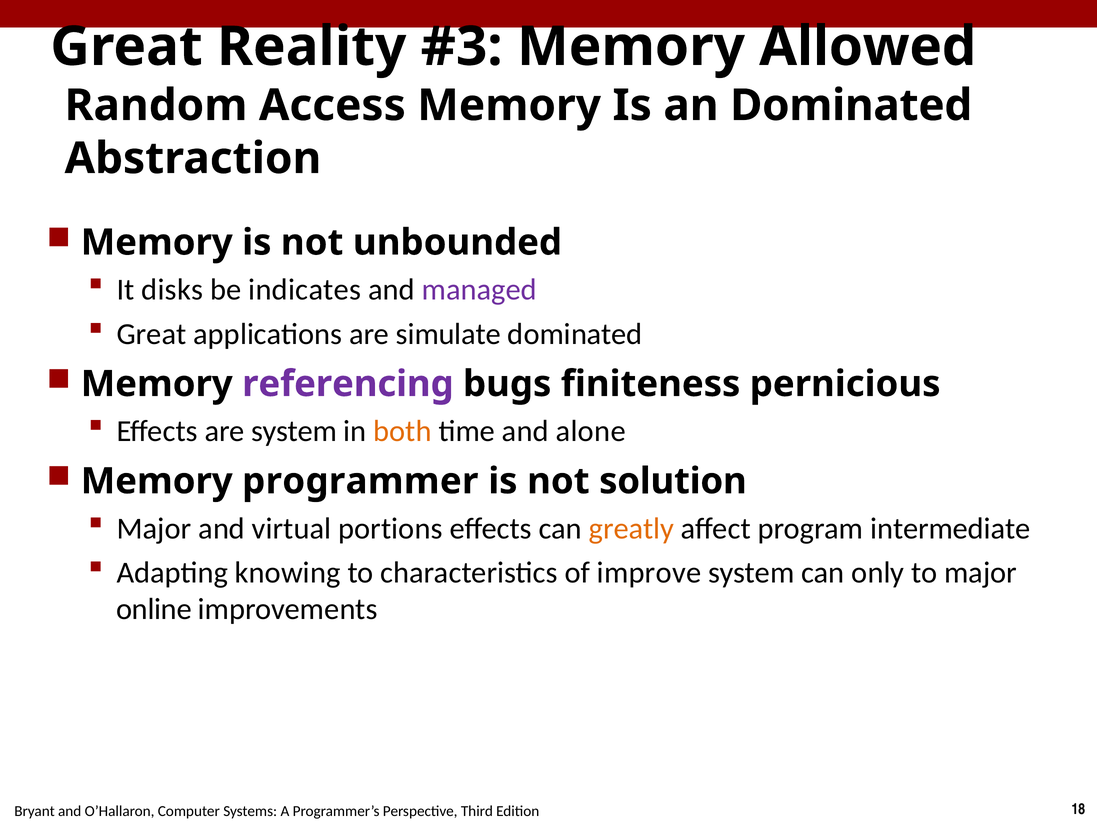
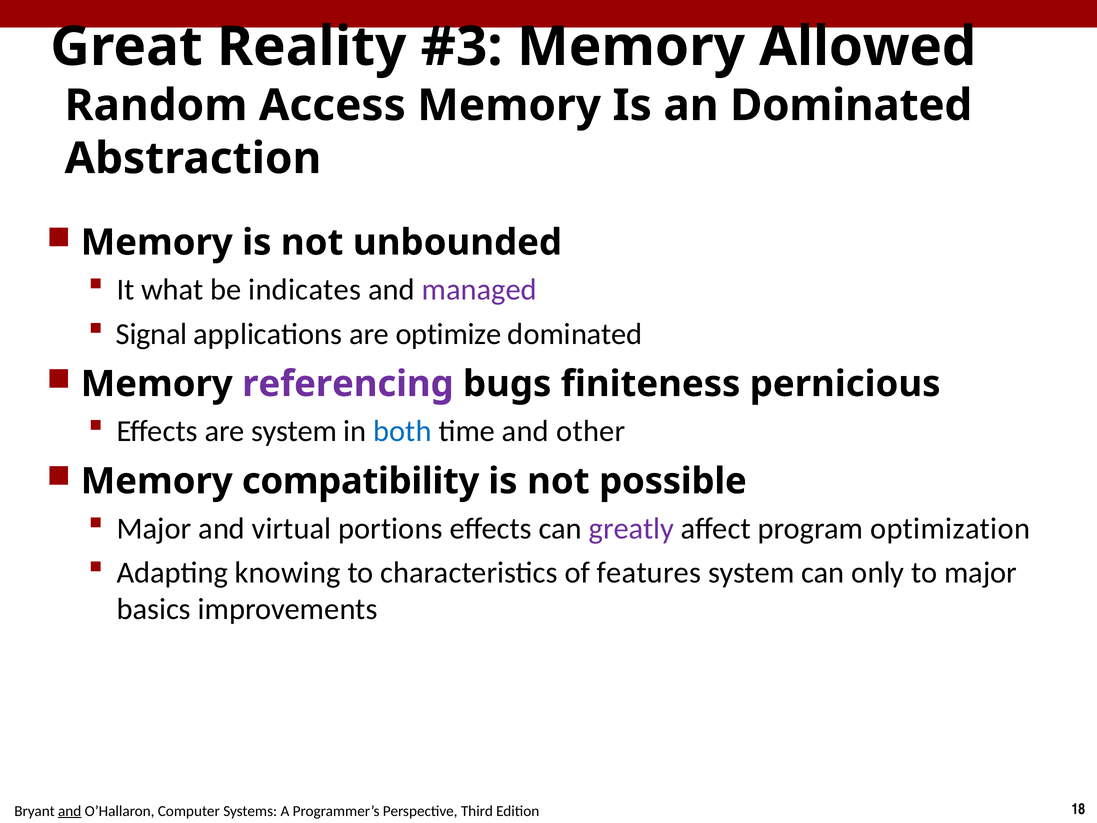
disks: disks -> what
Great at (152, 334): Great -> Signal
simulate: simulate -> optimize
both colour: orange -> blue
alone: alone -> other
programmer: programmer -> compatibility
solution: solution -> possible
greatly colour: orange -> purple
intermediate: intermediate -> optimization
improve: improve -> features
online: online -> basics
and at (70, 811) underline: none -> present
